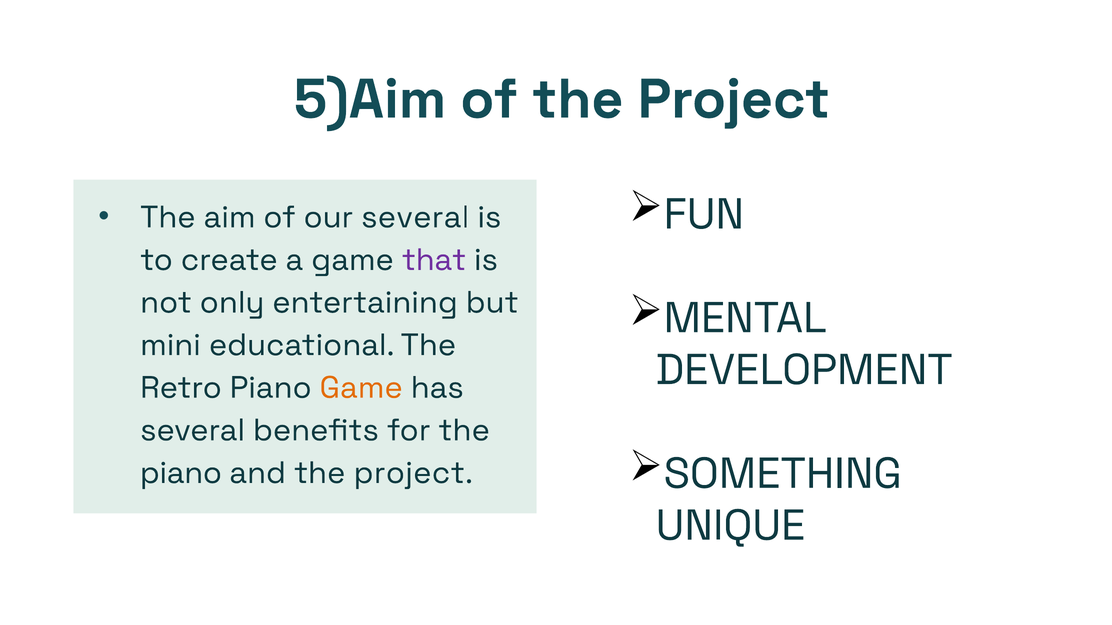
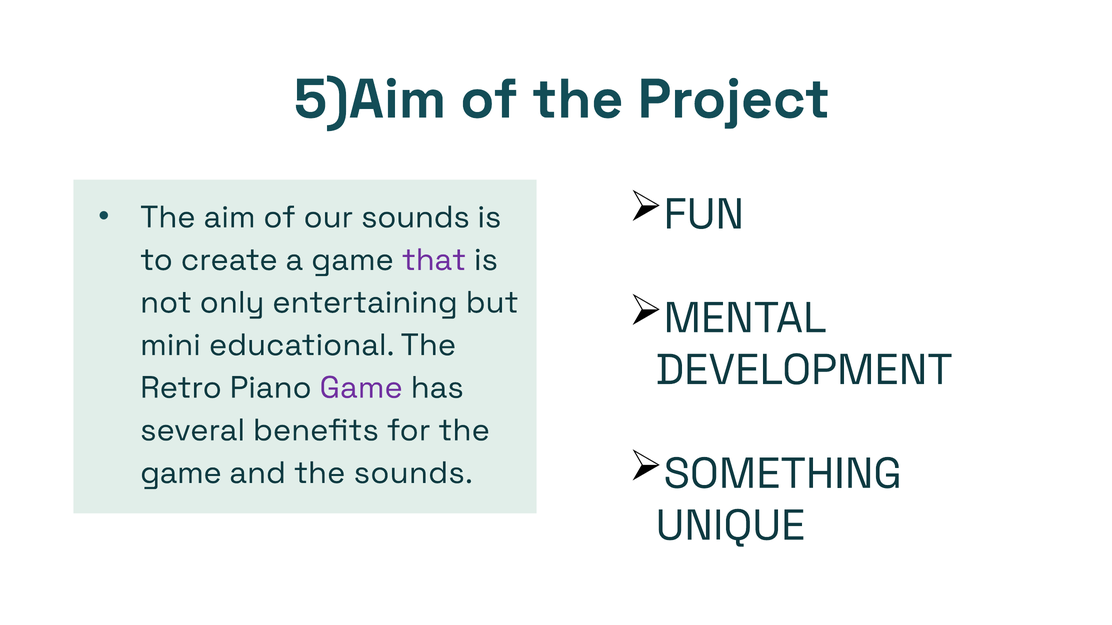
our several: several -> sounds
Game at (361, 388) colour: orange -> purple
piano at (181, 473): piano -> game
and the project: project -> sounds
